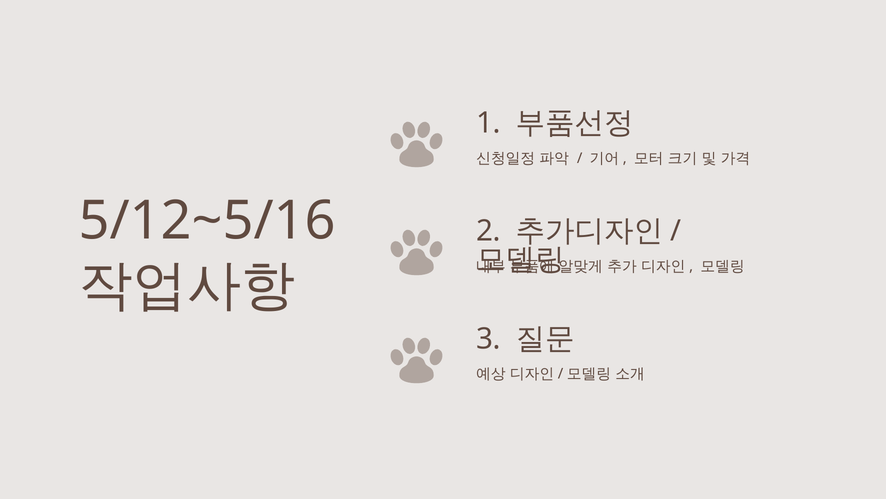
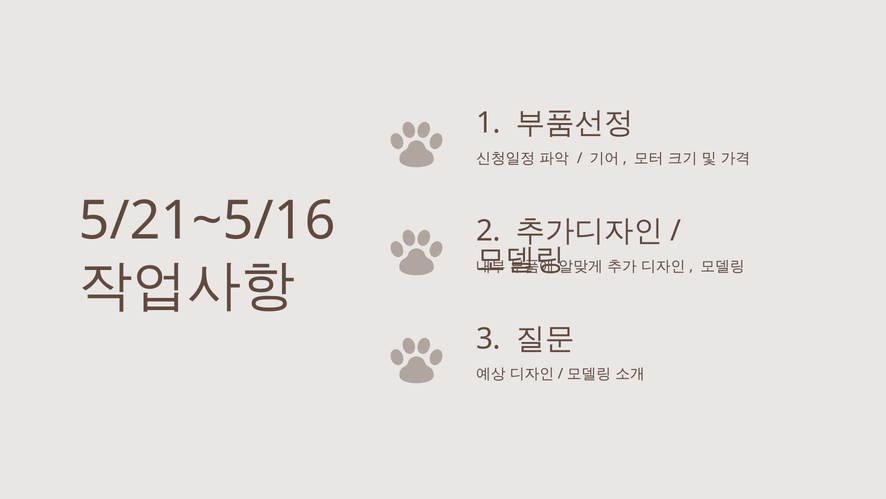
5/12~5/16: 5/12~5/16 -> 5/21~5/16
